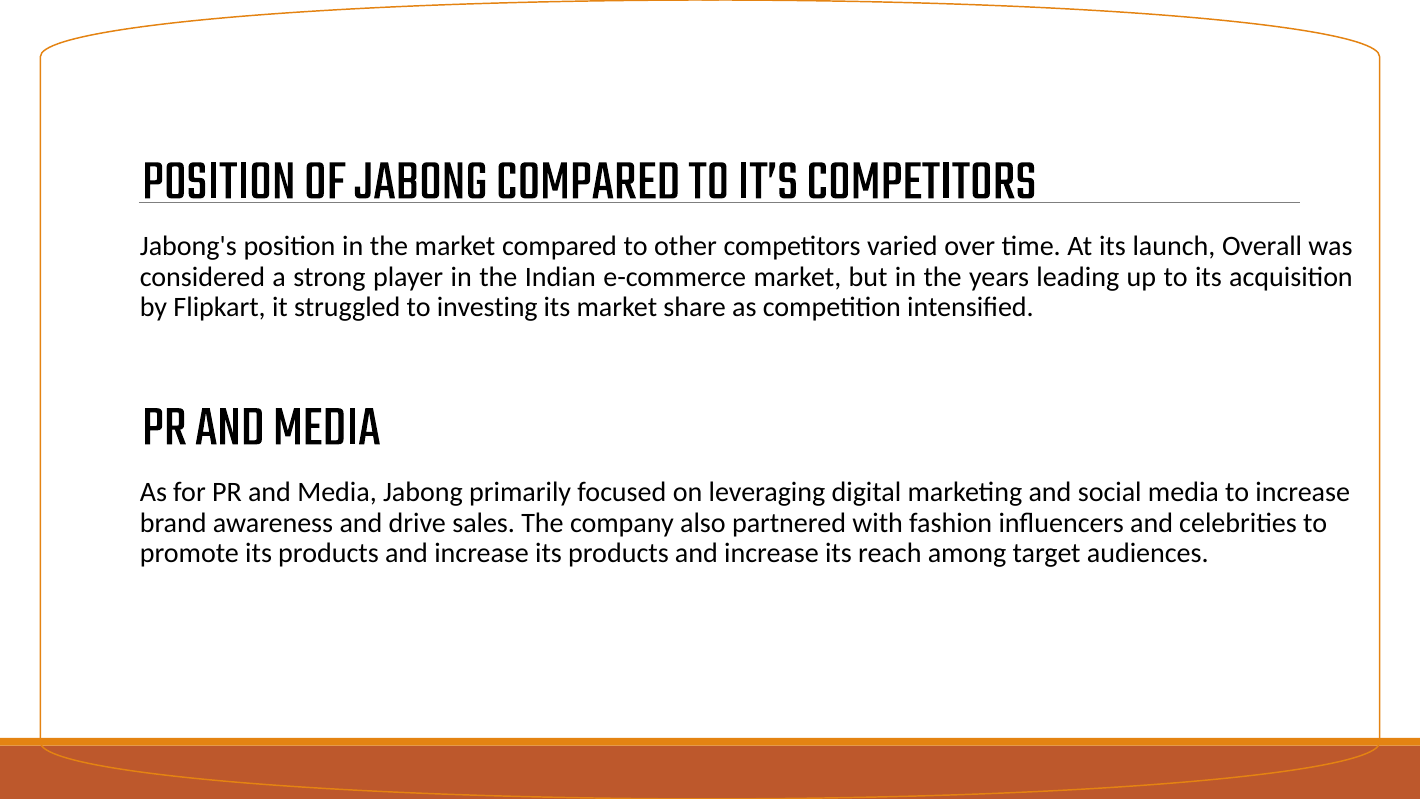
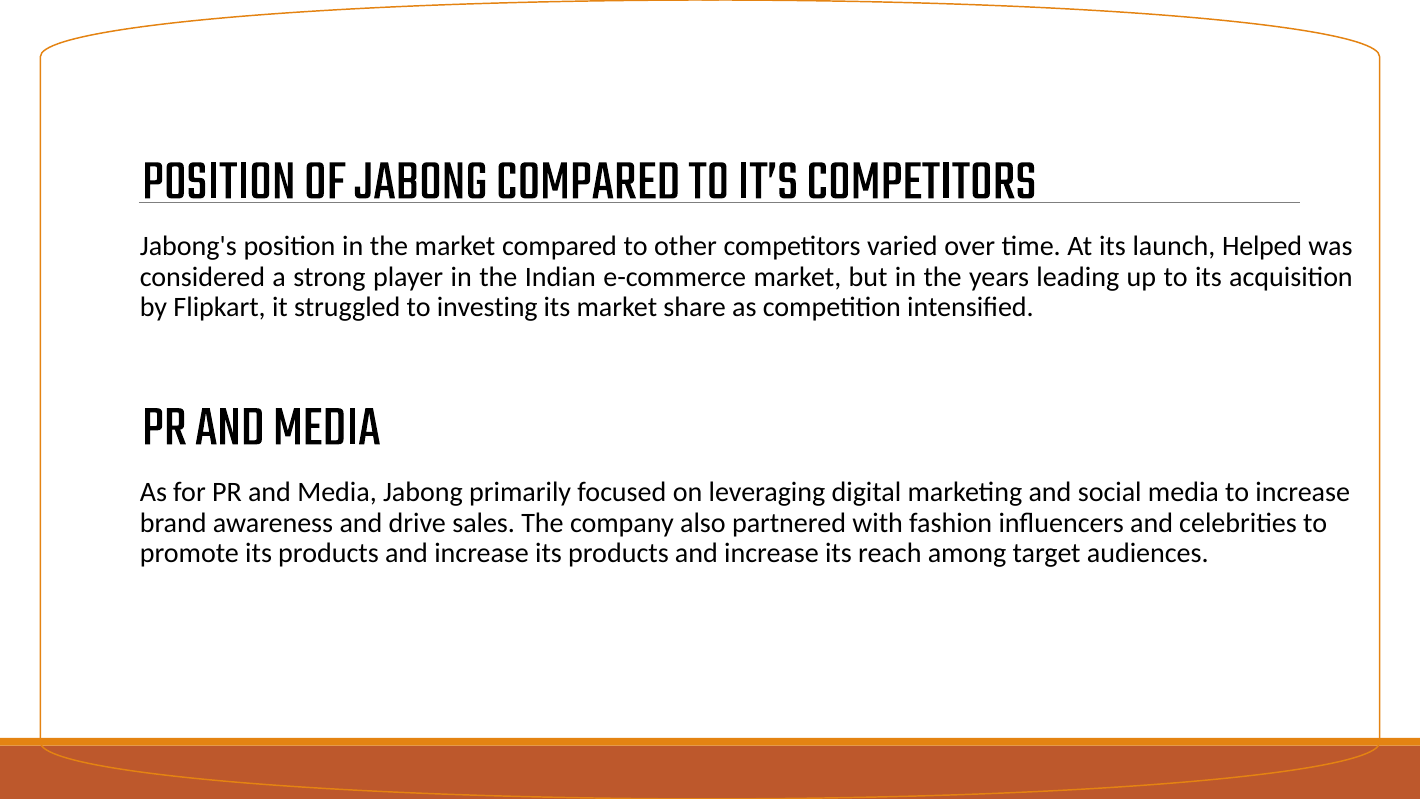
Overall: Overall -> Helped
